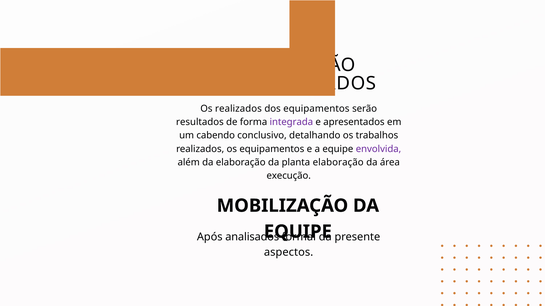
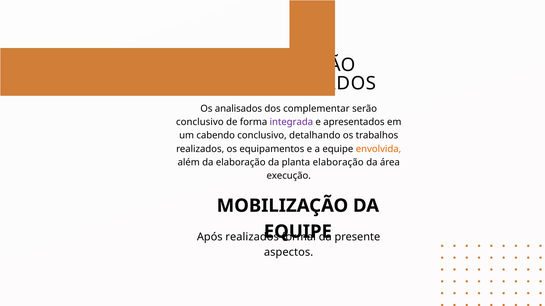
Os realizados: realizados -> analisados
dos equipamentos: equipamentos -> complementar
resultados at (200, 122): resultados -> conclusivo
envolvida colour: purple -> orange
Após analisados: analisados -> realizados
